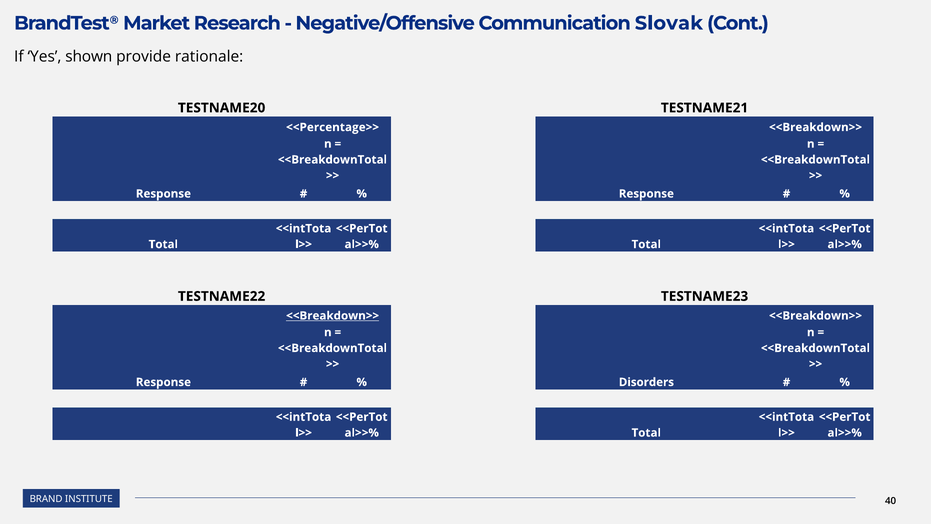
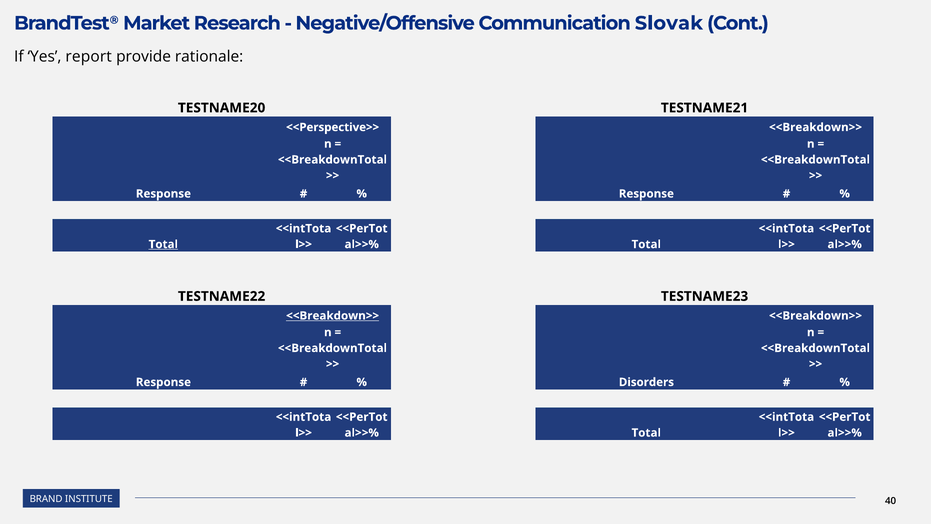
shown: shown -> report
<<Percentage>>: <<Percentage>> -> <<Perspective>>
Total at (163, 244) underline: none -> present
